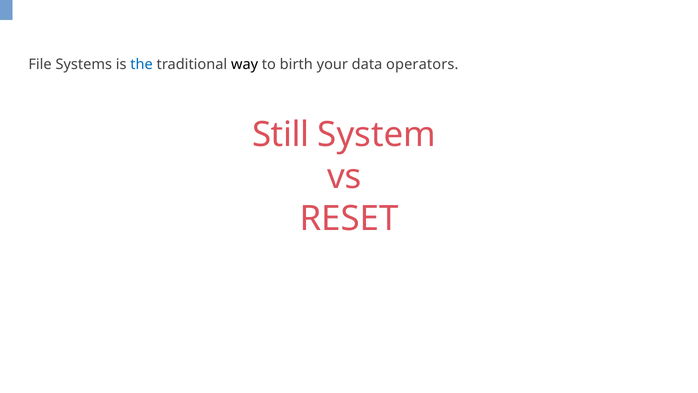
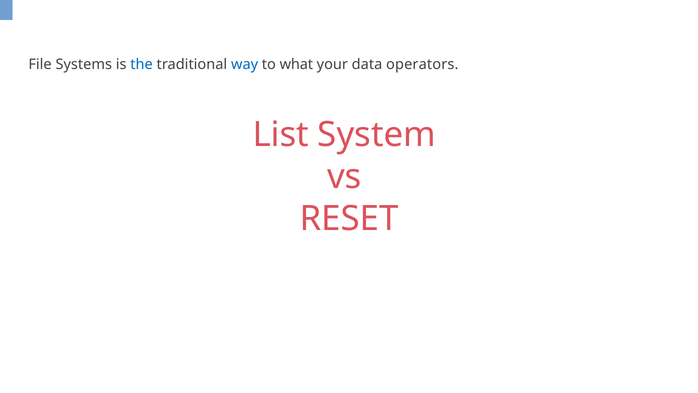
way colour: black -> blue
birth: birth -> what
Still: Still -> List
